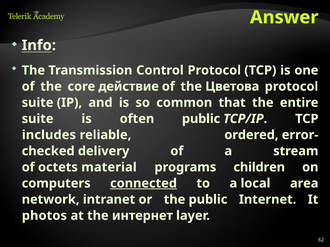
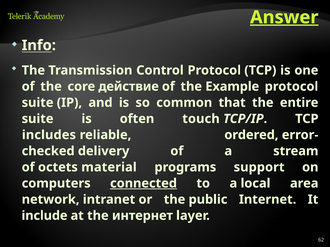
Answer underline: none -> present
Цветова: Цветова -> Example
often public: public -> touch
children: children -> support
photos: photos -> include
